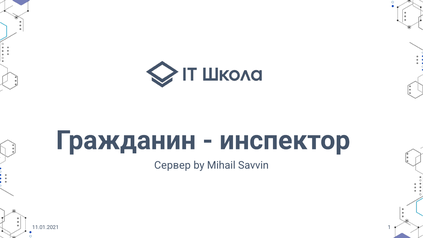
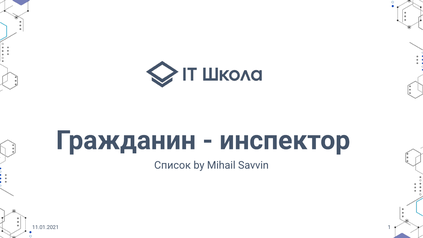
Сервер: Сервер -> Список
